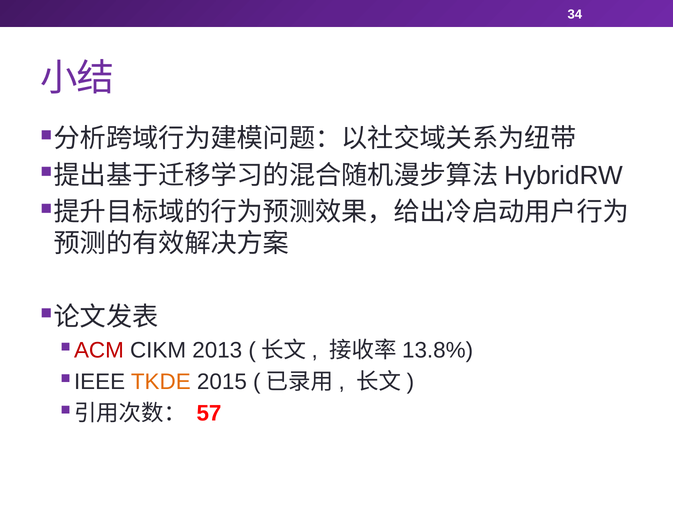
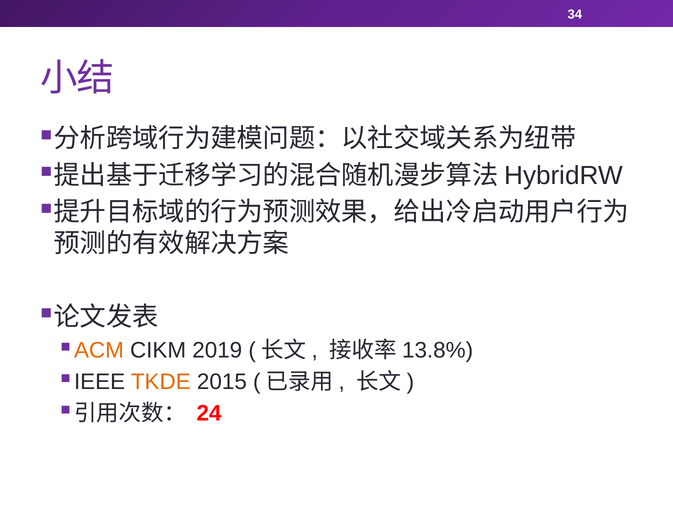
ACM colour: red -> orange
2013: 2013 -> 2019
57: 57 -> 24
